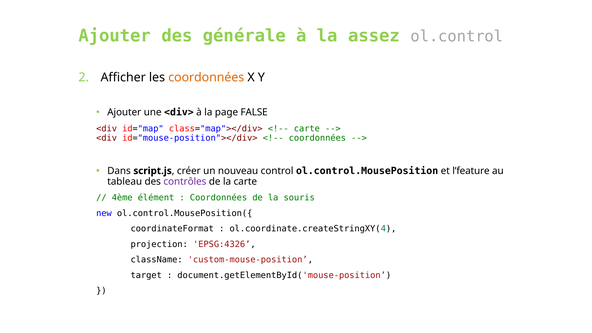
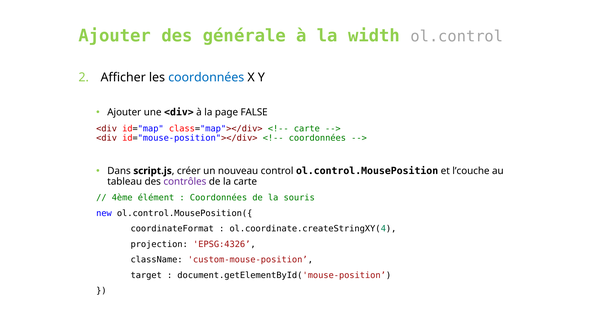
assez: assez -> width
coordonnées at (206, 77) colour: orange -> blue
l’feature: l’feature -> l’couche
